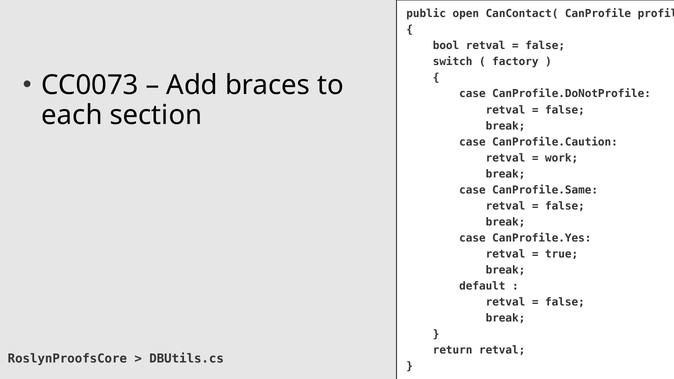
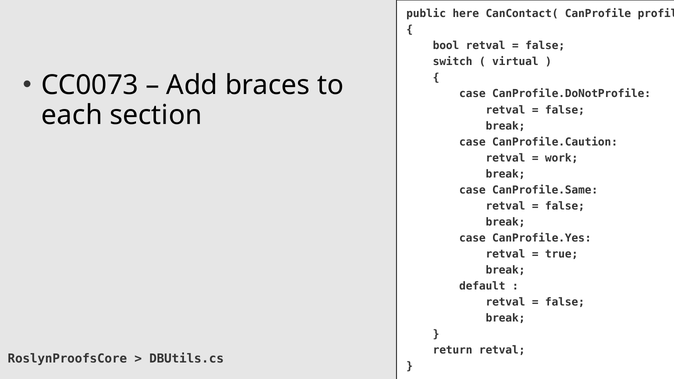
open: open -> here
factory: factory -> virtual
